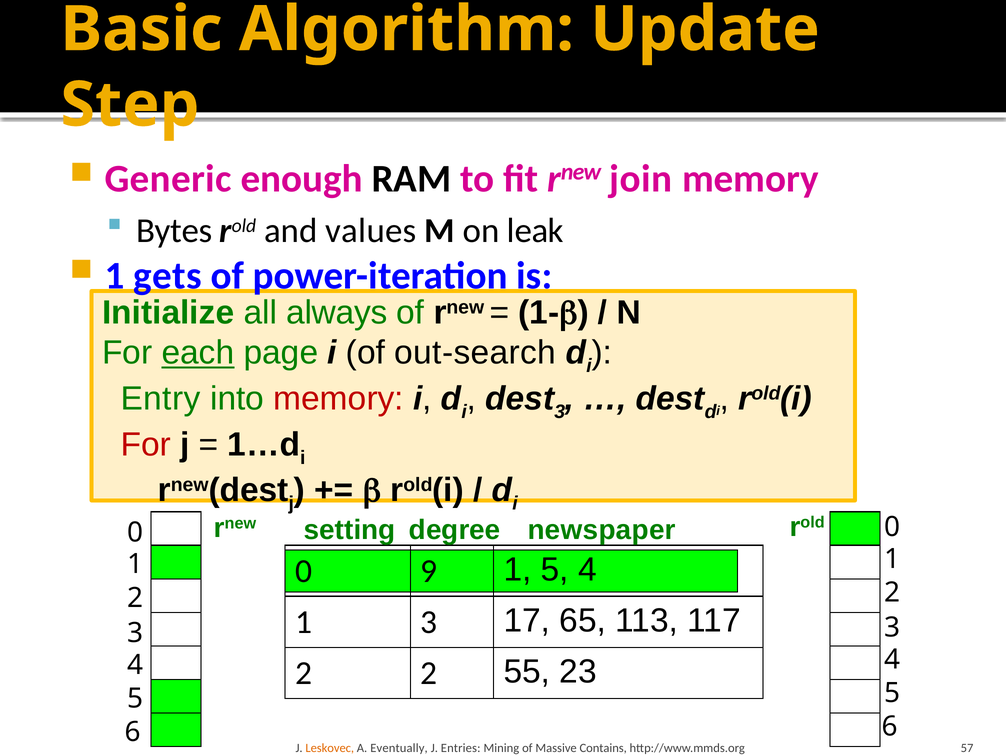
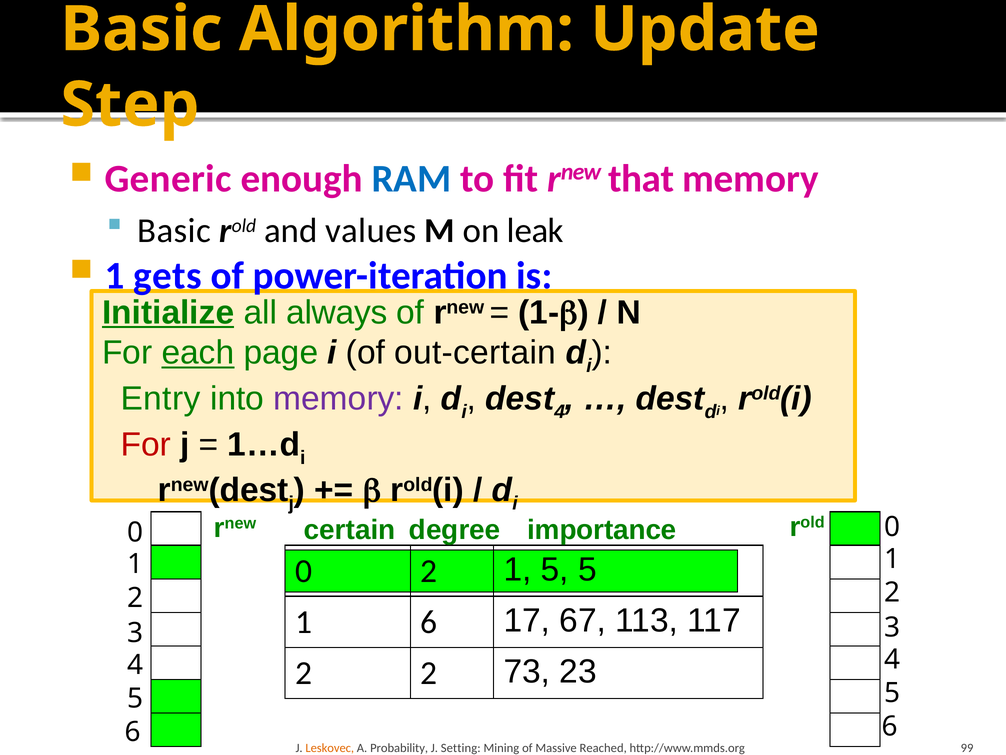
RAM colour: black -> blue
join: join -> that
Bytes at (174, 231): Bytes -> Basic
Initialize underline: none -> present
out-search: out-search -> out-certain
memory at (339, 398) colour: red -> purple
3 at (560, 412): 3 -> 4
setting: setting -> certain
newspaper: newspaper -> importance
0 9: 9 -> 2
5 4: 4 -> 5
1 3: 3 -> 6
65: 65 -> 67
55: 55 -> 73
Eventually: Eventually -> Probability
Entries: Entries -> Setting
Contains: Contains -> Reached
57: 57 -> 99
